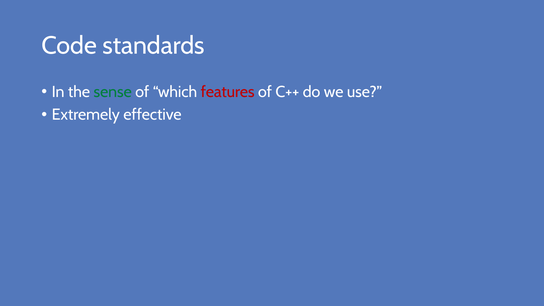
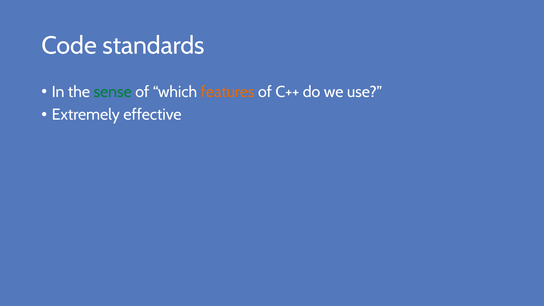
features colour: red -> orange
